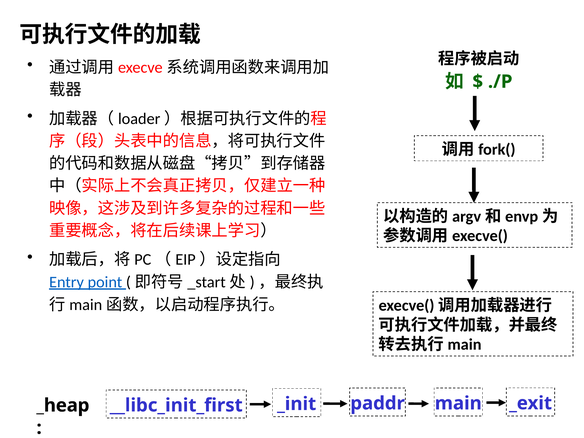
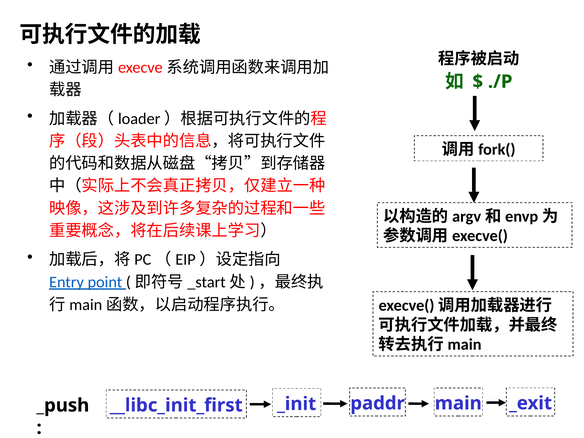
_heap: _heap -> _push
